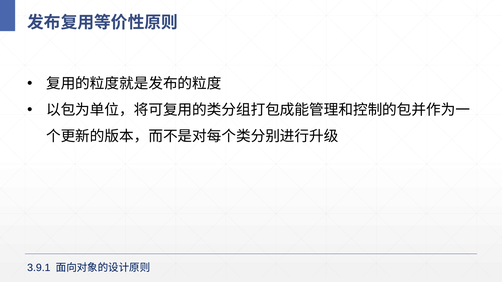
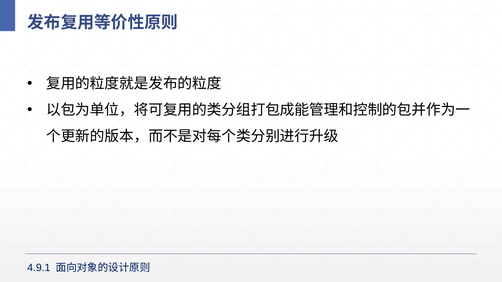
3.9.1: 3.9.1 -> 4.9.1
